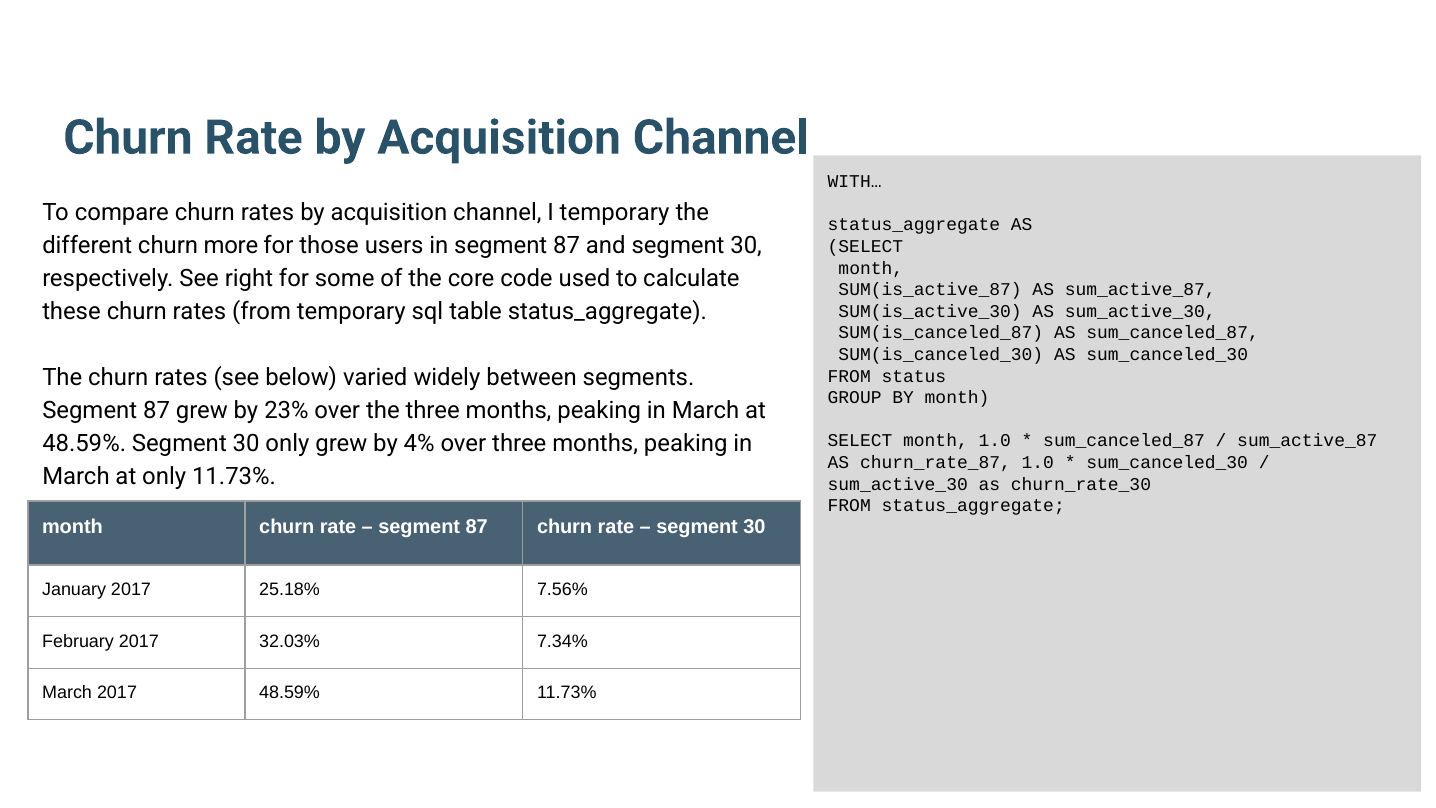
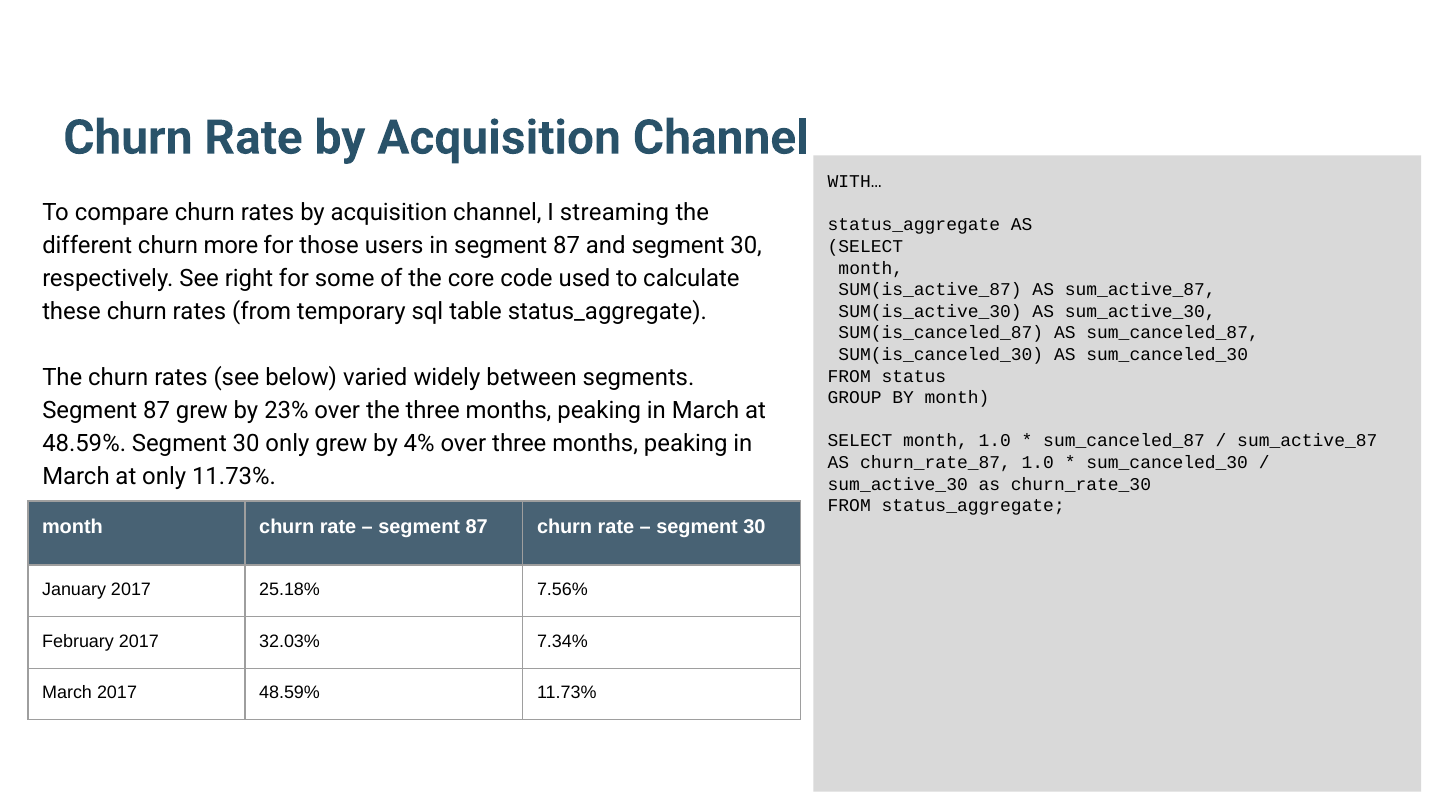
I temporary: temporary -> streaming
